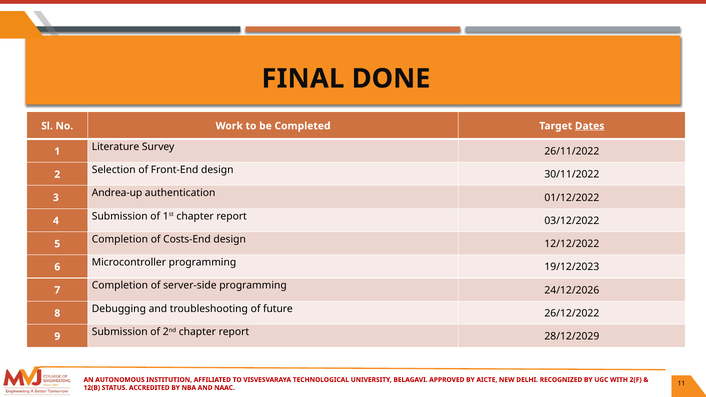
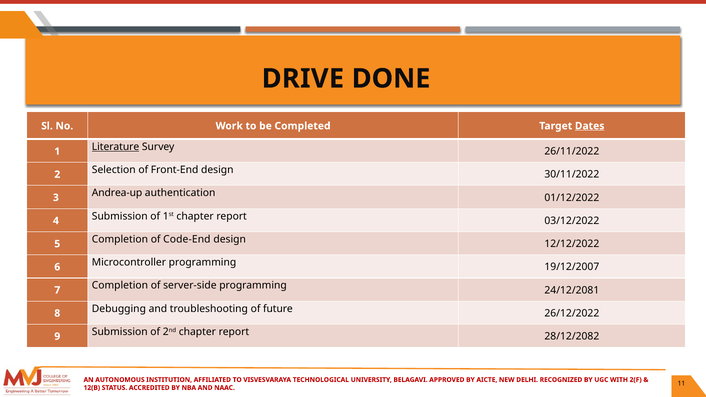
FINAL: FINAL -> DRIVE
Literature underline: none -> present
Costs-End: Costs-End -> Code-End
19/12/2023: 19/12/2023 -> 19/12/2007
24/12/2026: 24/12/2026 -> 24/12/2081
28/12/2029: 28/12/2029 -> 28/12/2082
